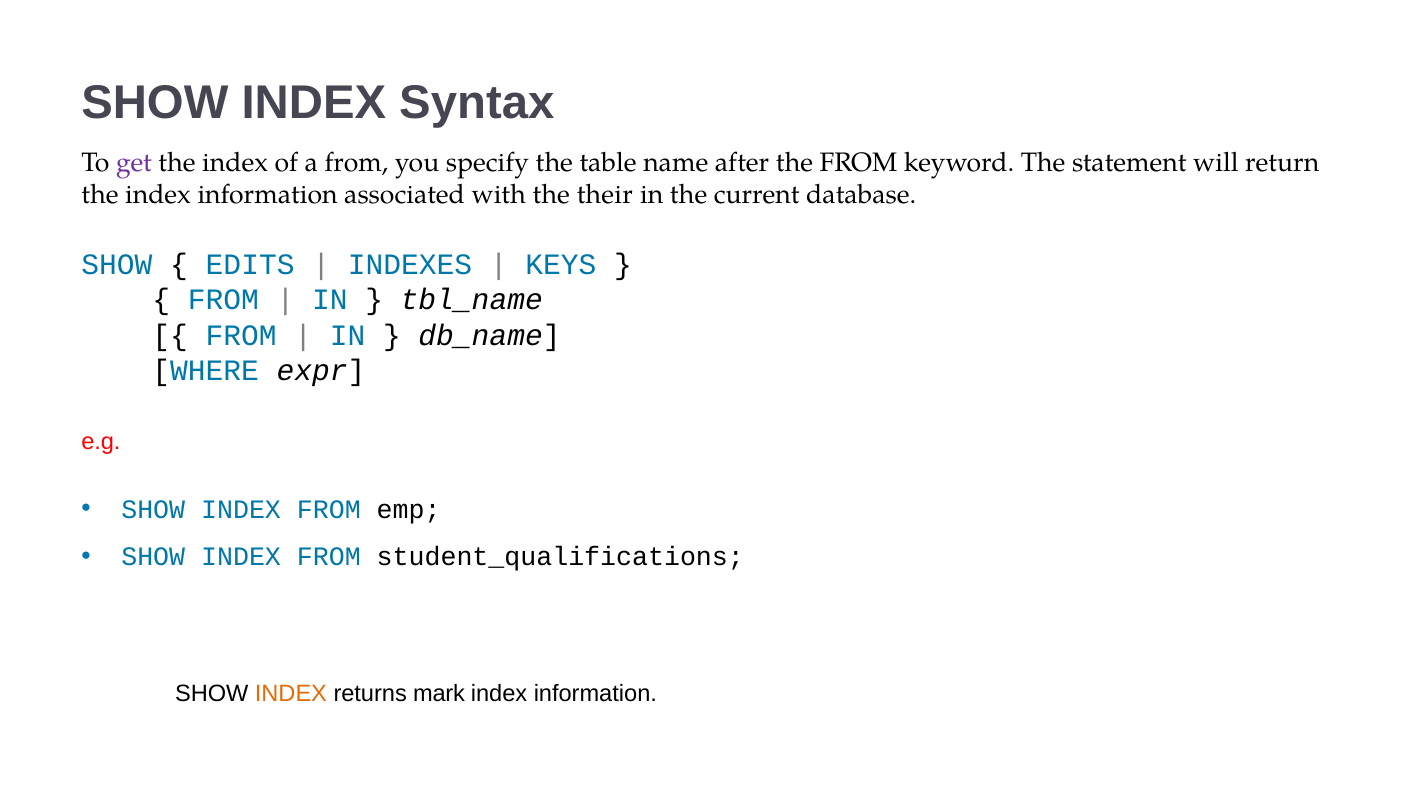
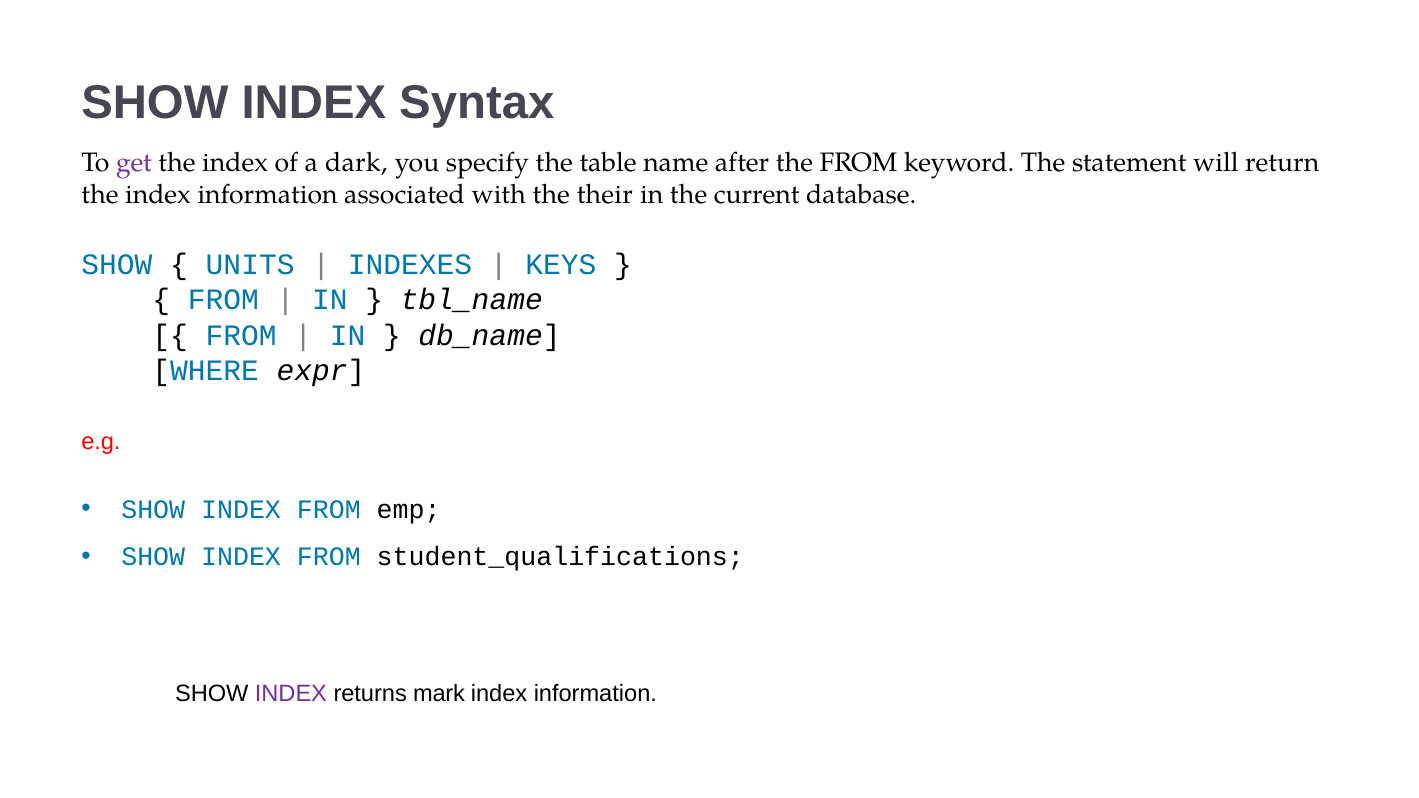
a from: from -> dark
EDITS: EDITS -> UNITS
INDEX at (291, 694) colour: orange -> purple
